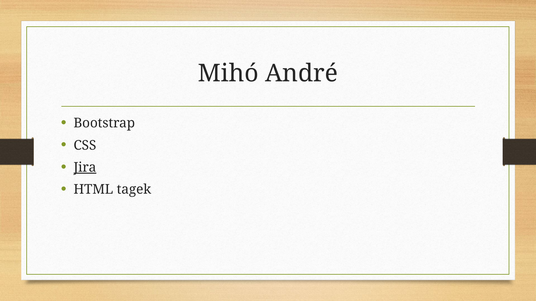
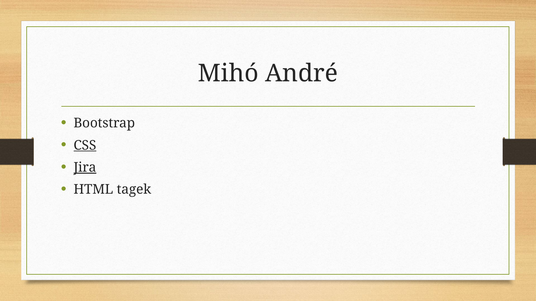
CSS underline: none -> present
